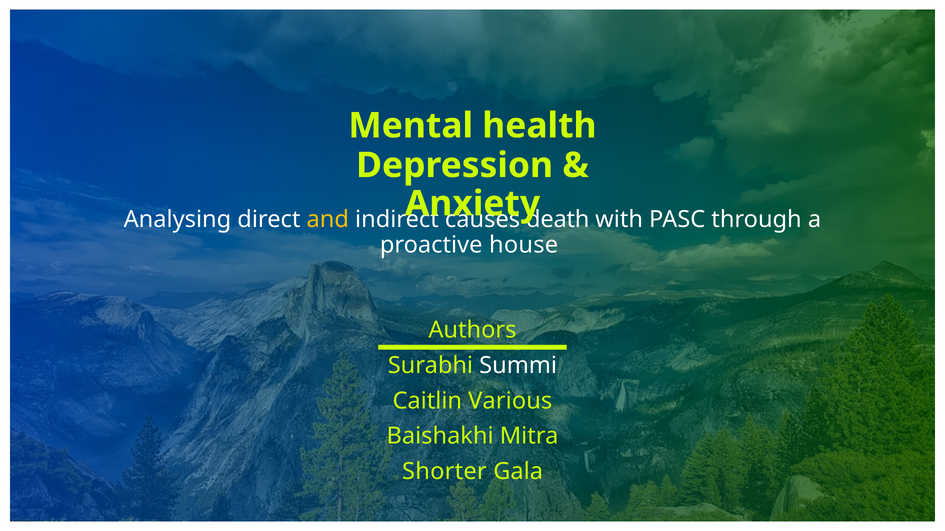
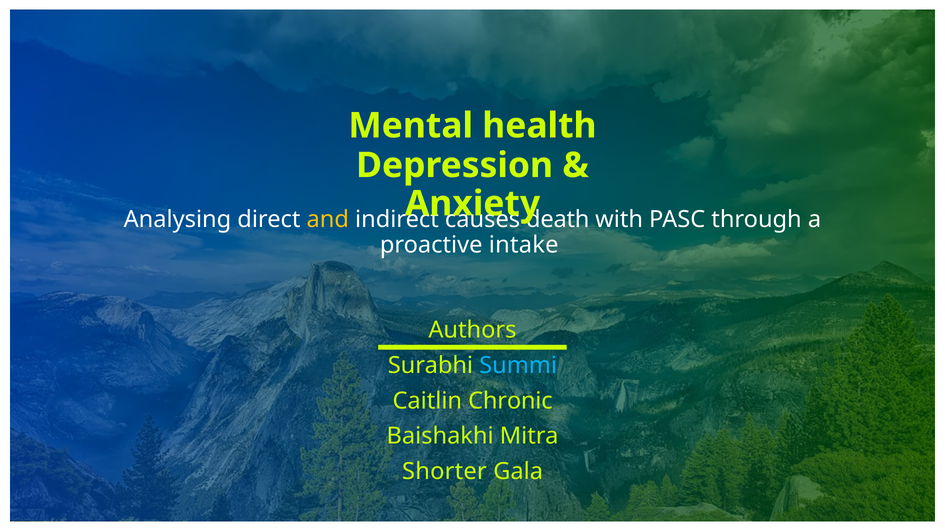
house: house -> intake
Summi colour: white -> light blue
Various: Various -> Chronic
